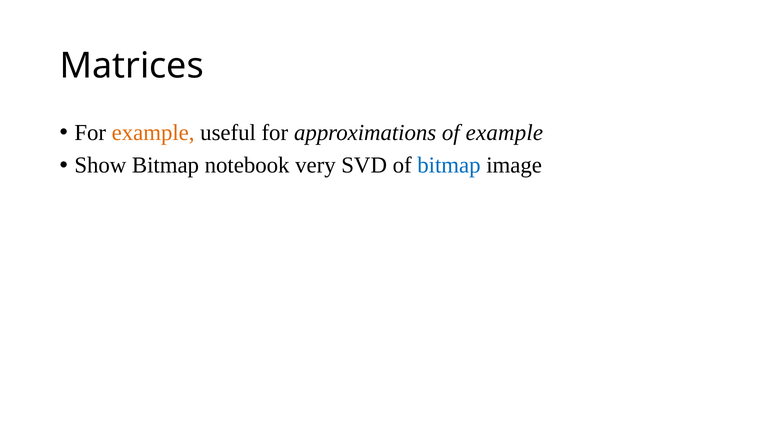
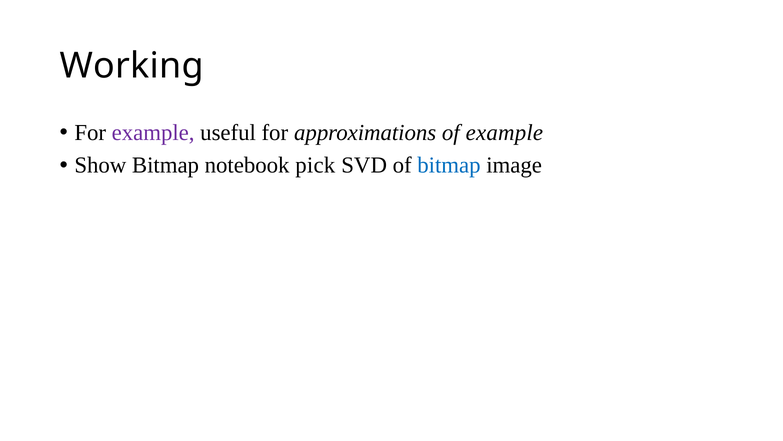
Matrices: Matrices -> Working
example at (153, 132) colour: orange -> purple
very: very -> pick
